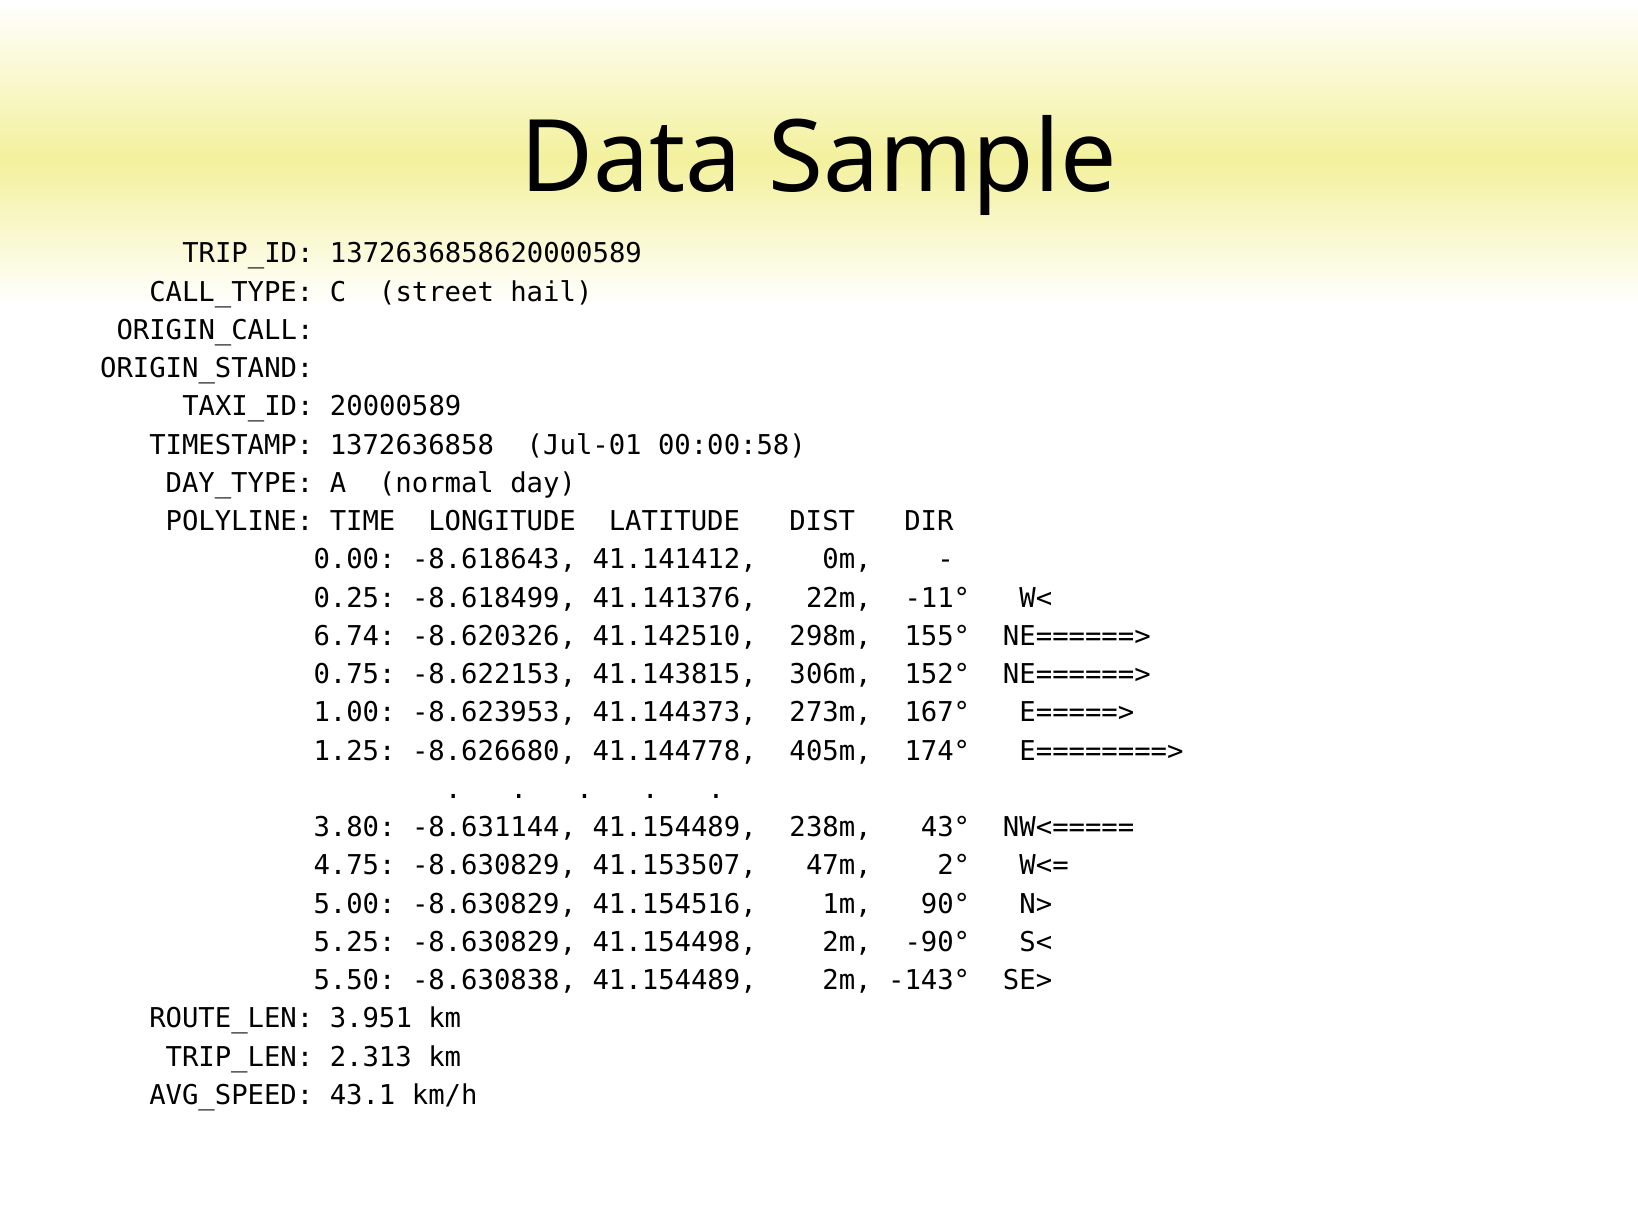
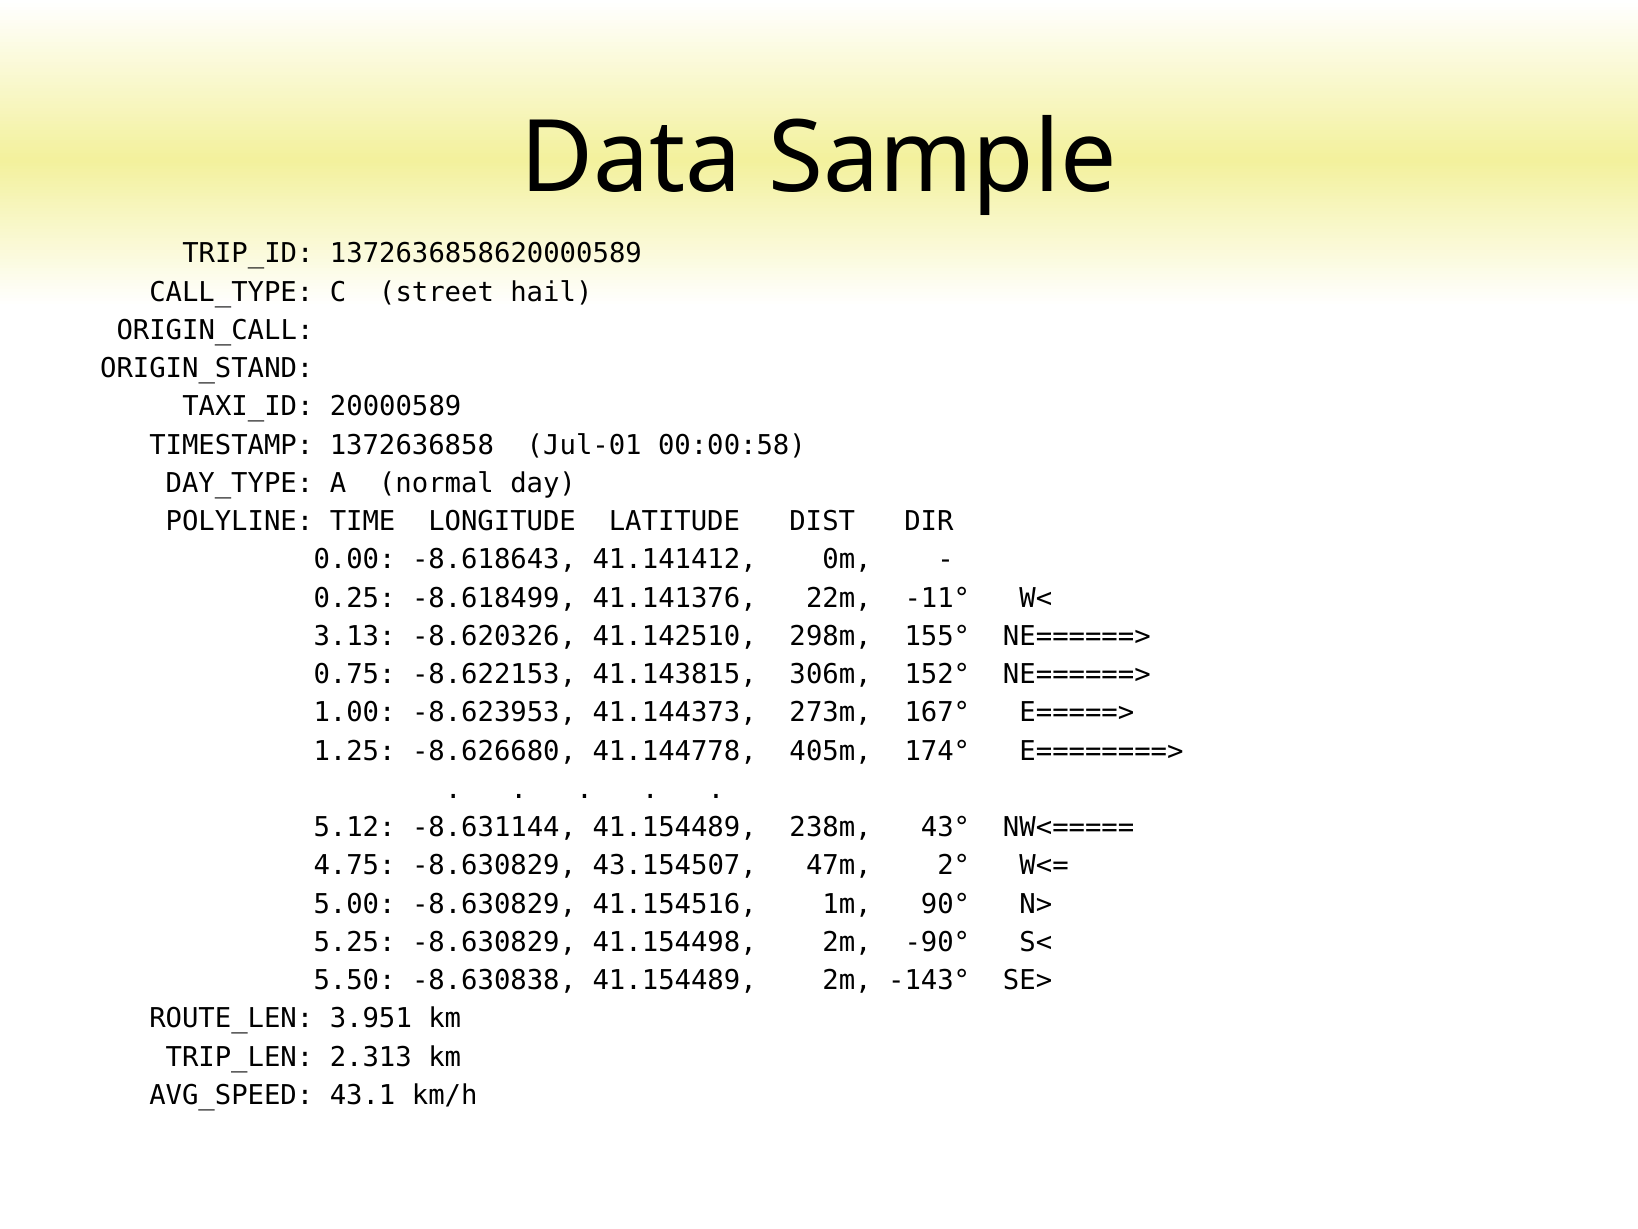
6.74: 6.74 -> 3.13
3.80: 3.80 -> 5.12
41.153507: 41.153507 -> 43.154507
